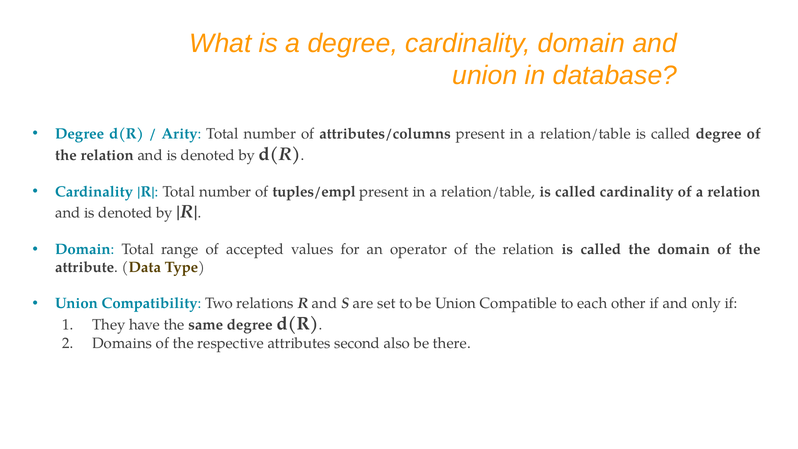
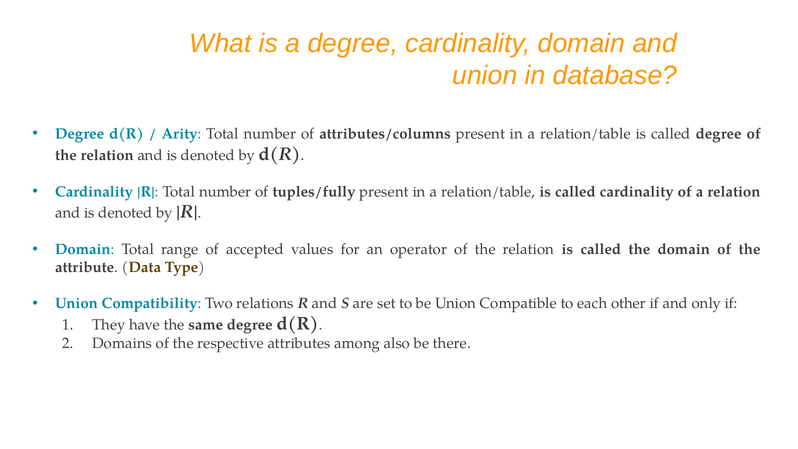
tuples/empl: tuples/empl -> tuples/fully
second: second -> among
